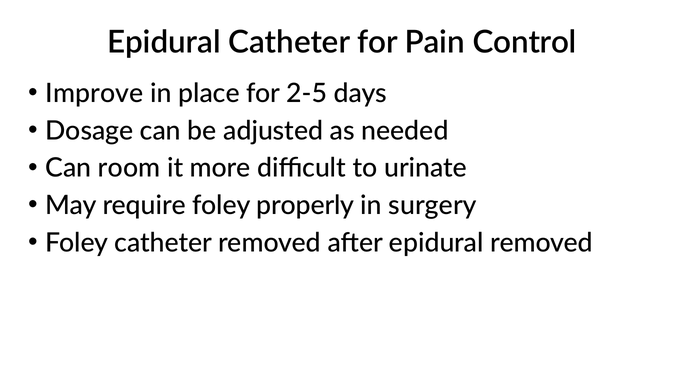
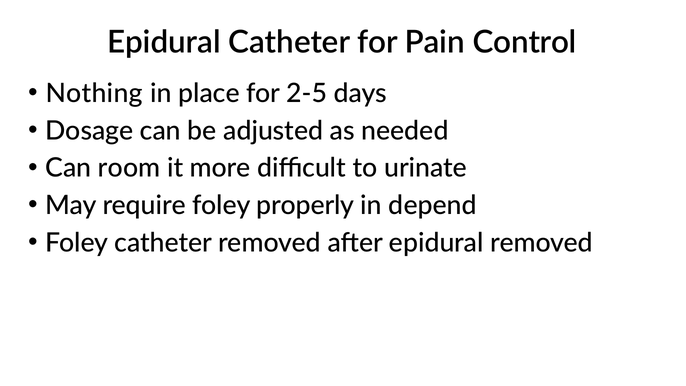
Improve: Improve -> Nothing
surgery: surgery -> depend
